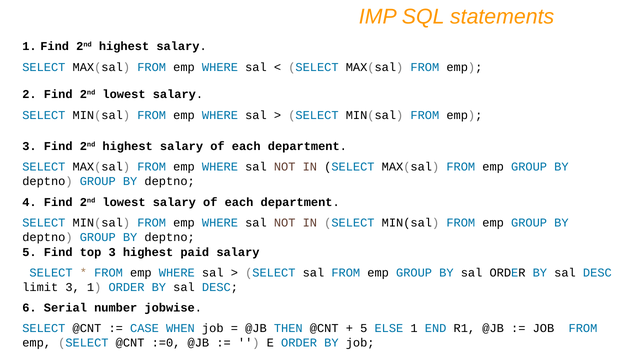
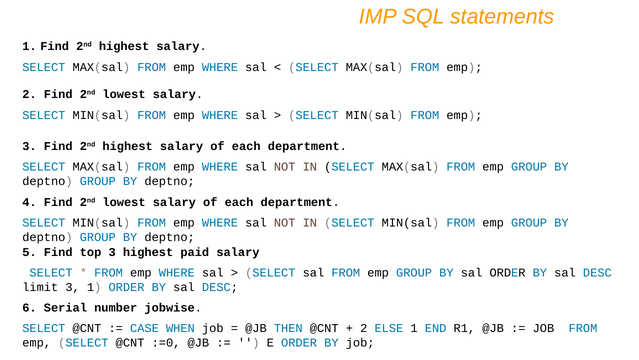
5 at (364, 328): 5 -> 2
